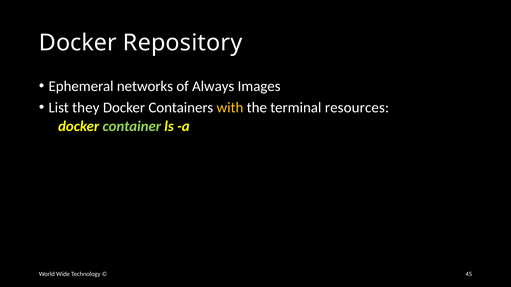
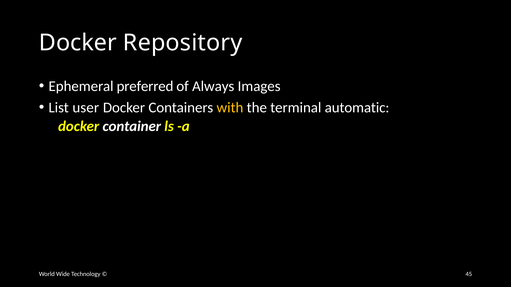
networks: networks -> preferred
they: they -> user
resources: resources -> automatic
container colour: light green -> white
